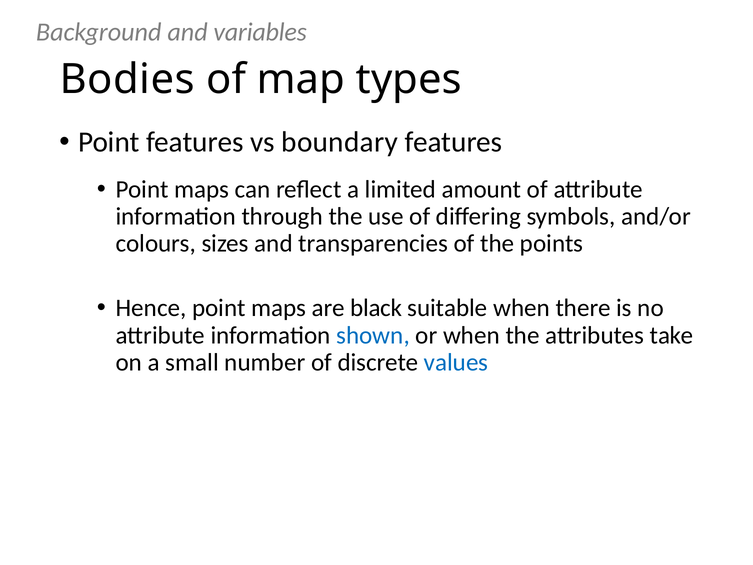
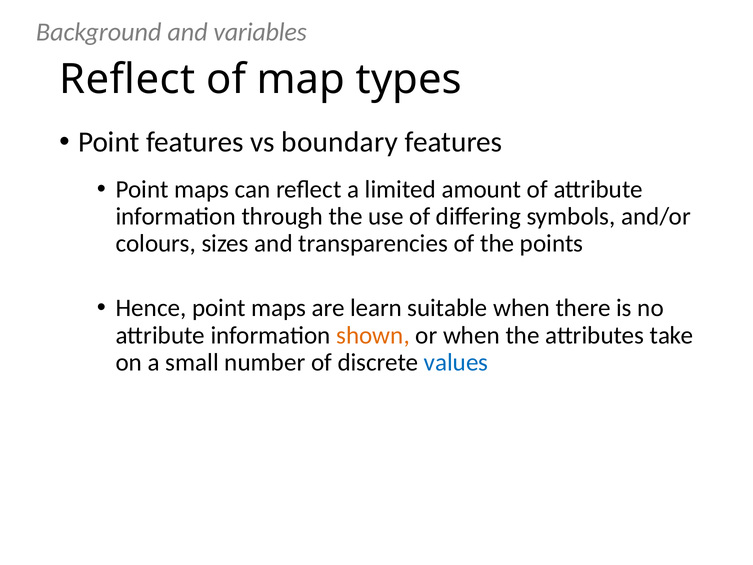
Bodies at (127, 80): Bodies -> Reflect
black: black -> learn
shown colour: blue -> orange
